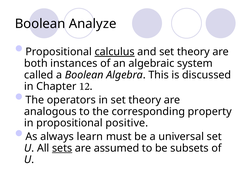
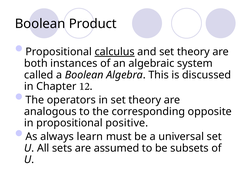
Analyze: Analyze -> Product
property: property -> opposite
sets underline: present -> none
